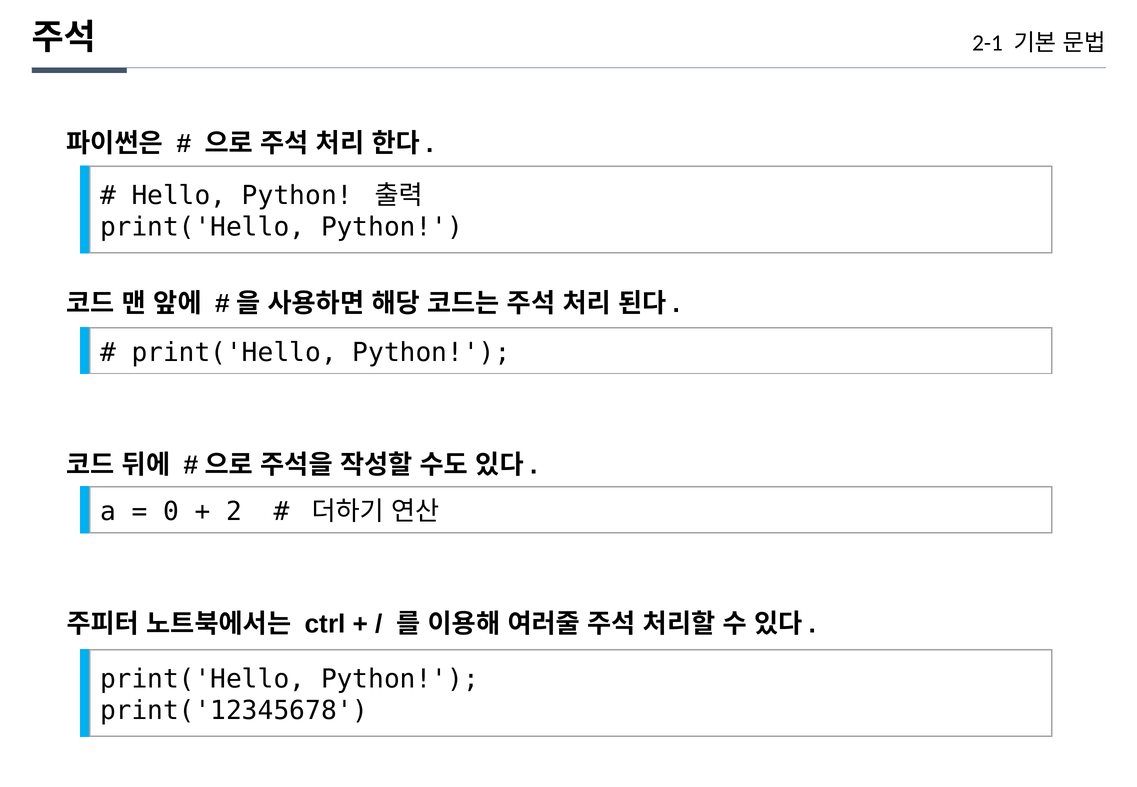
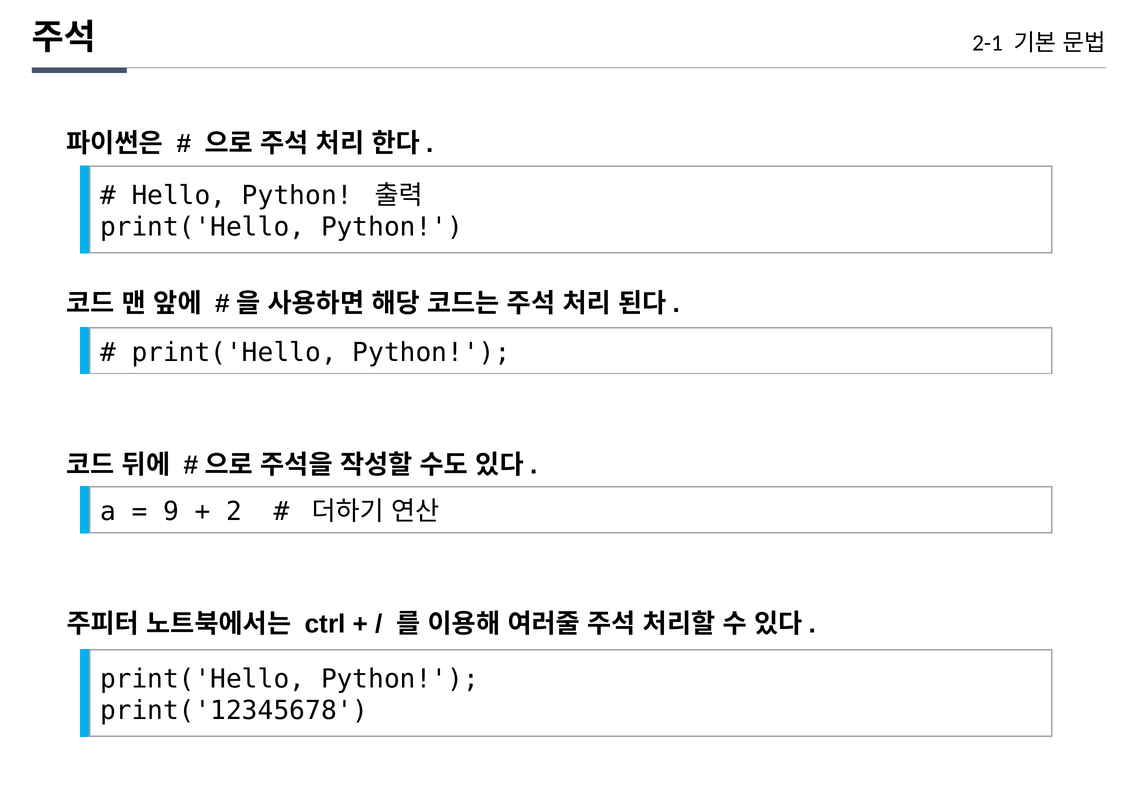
0: 0 -> 9
